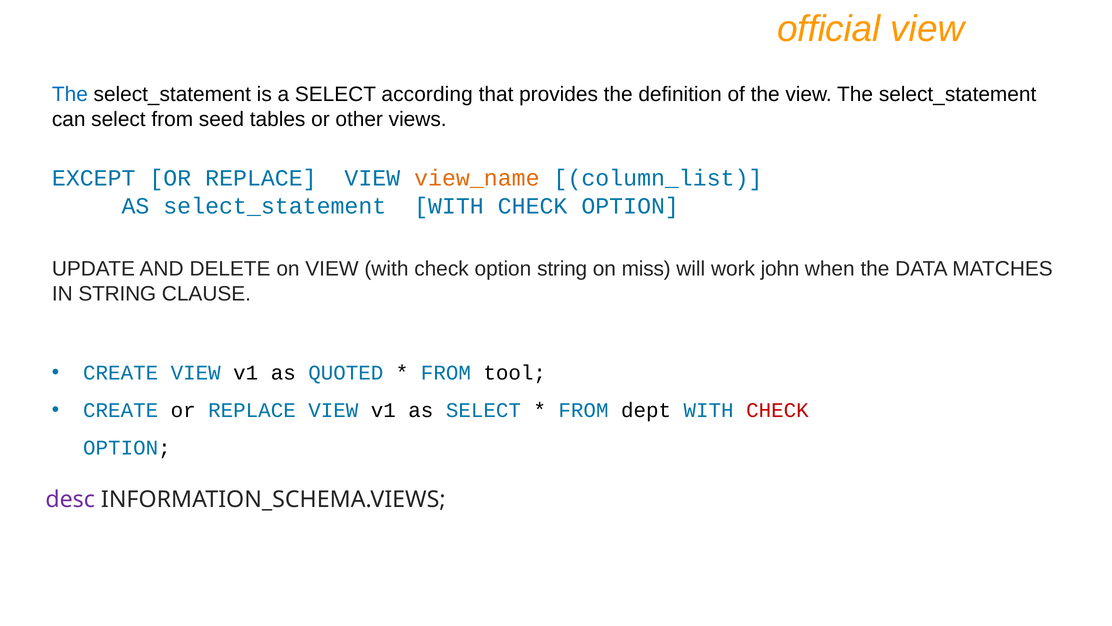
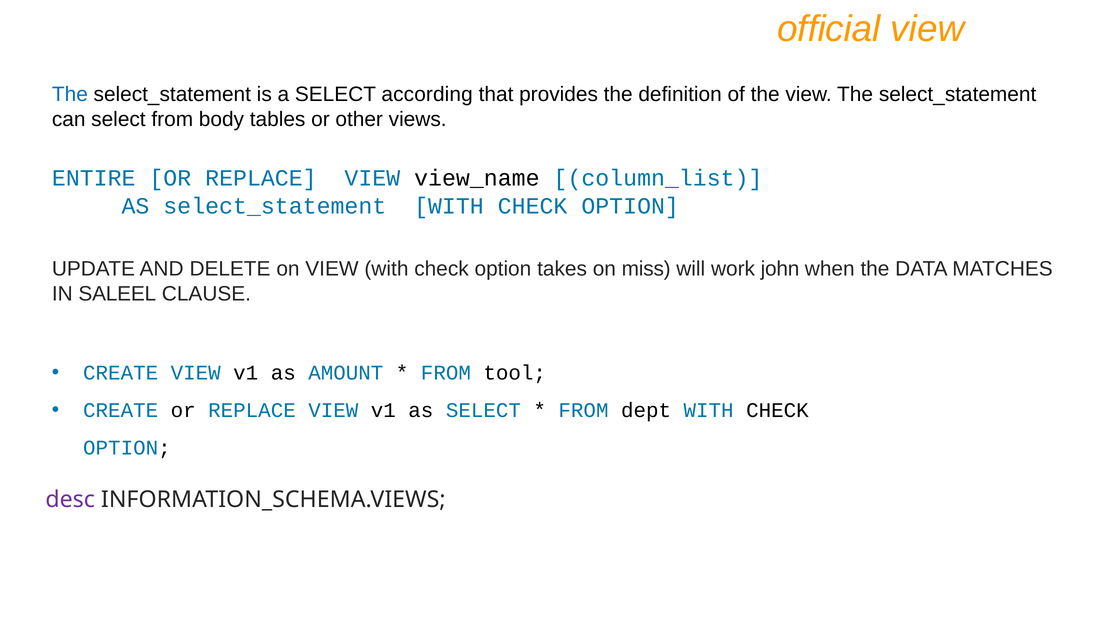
seed: seed -> body
EXCEPT: EXCEPT -> ENTIRE
view_name colour: orange -> black
option string: string -> takes
IN STRING: STRING -> SALEEL
QUOTED: QUOTED -> AMOUNT
CHECK at (777, 410) colour: red -> black
